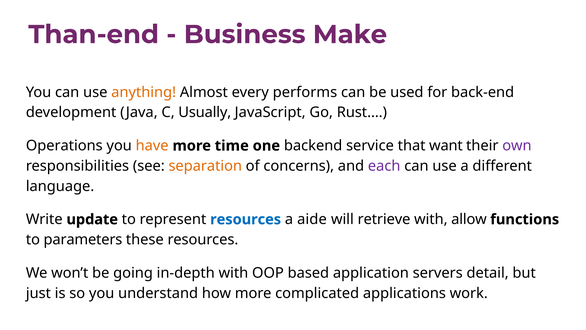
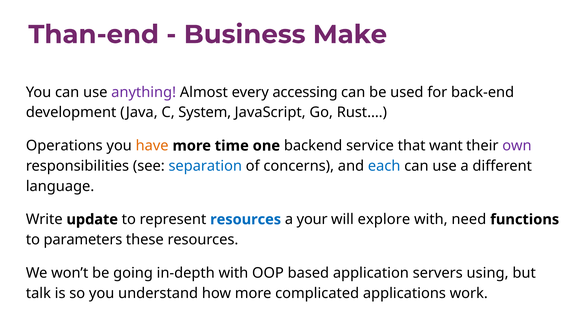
anything colour: orange -> purple
performs: performs -> accessing
Usually: Usually -> System
separation colour: orange -> blue
each colour: purple -> blue
aide: aide -> your
retrieve: retrieve -> explore
allow: allow -> need
detail: detail -> using
just: just -> talk
